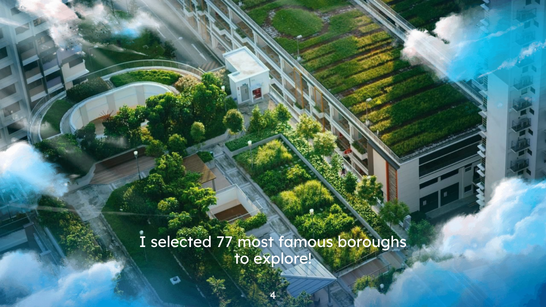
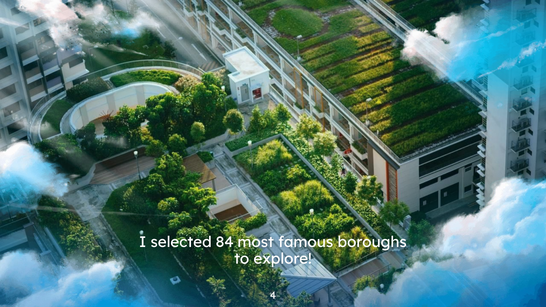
77: 77 -> 84
